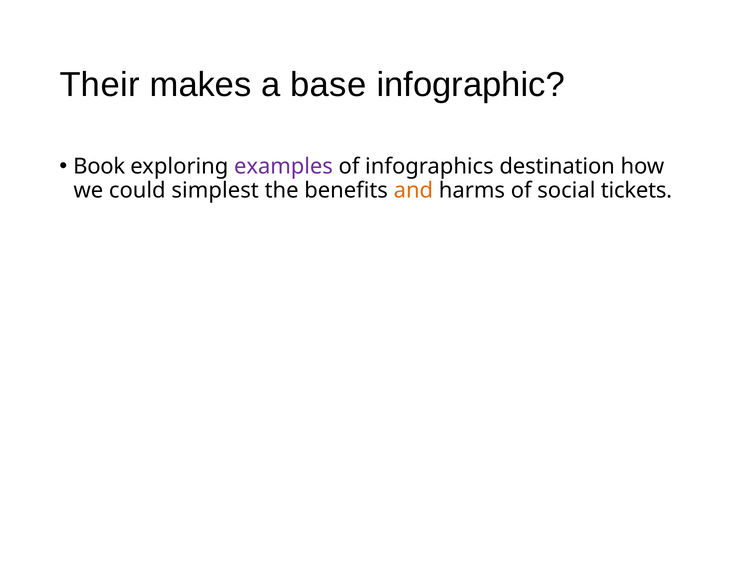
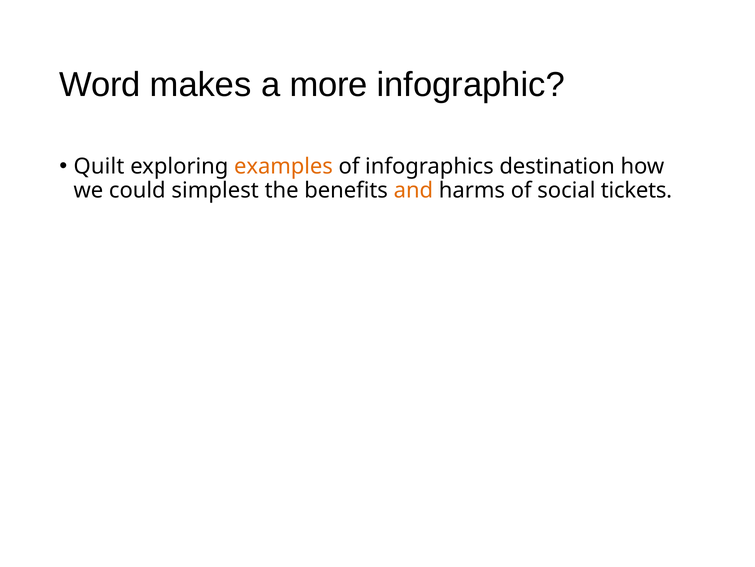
Their: Their -> Word
base: base -> more
Book: Book -> Quilt
examples colour: purple -> orange
